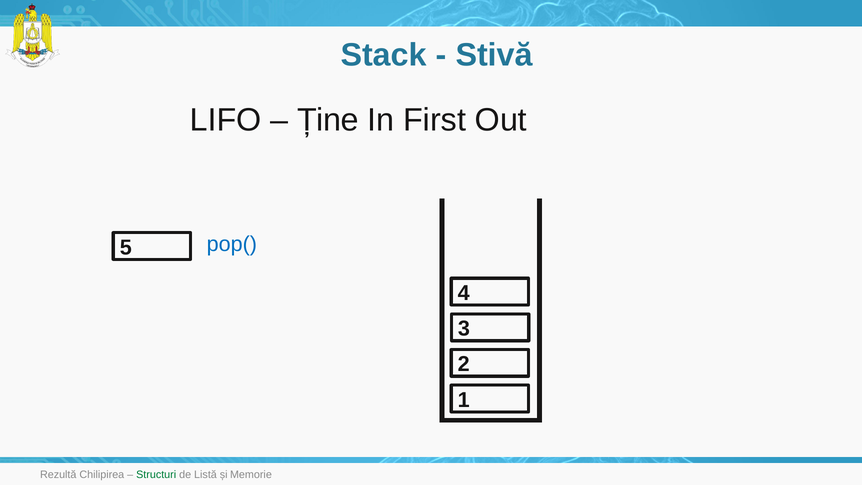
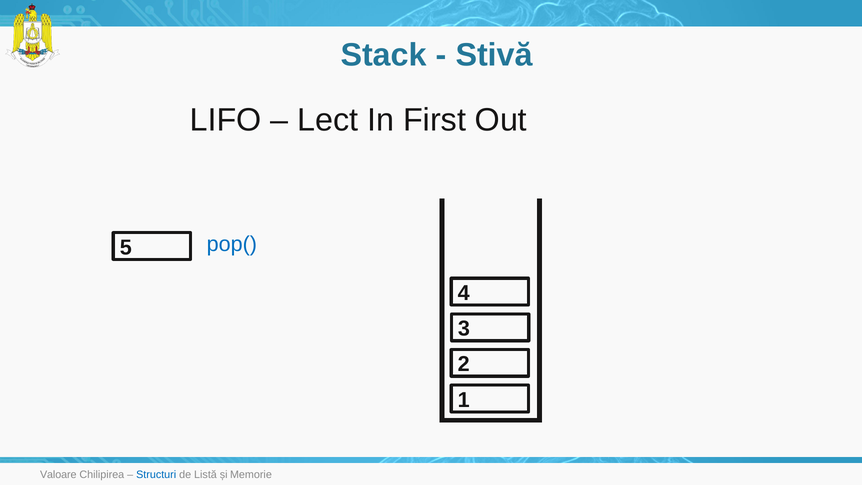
Ține: Ține -> Lect
Rezultă: Rezultă -> Valoare
Structuri colour: green -> blue
